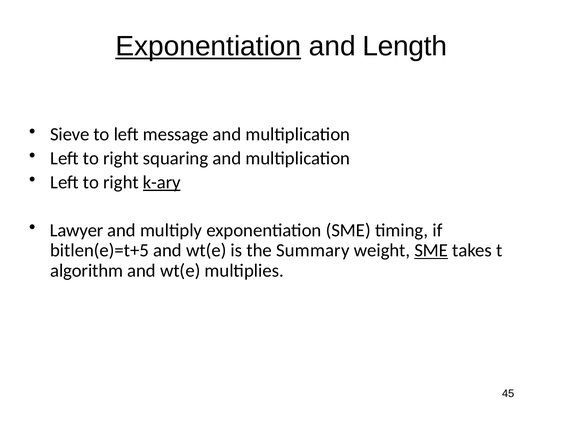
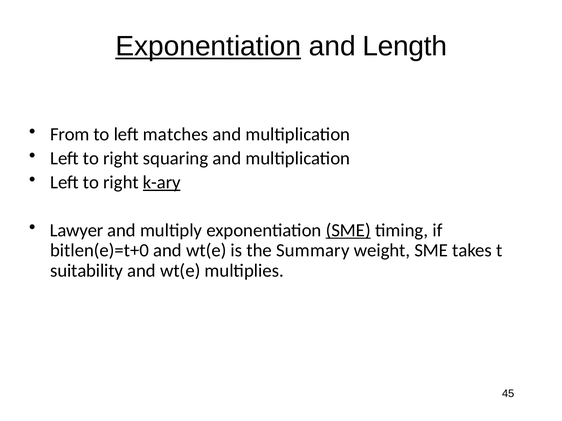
Sieve: Sieve -> From
message: message -> matches
SME at (348, 230) underline: none -> present
bitlen(e)=t+5: bitlen(e)=t+5 -> bitlen(e)=t+0
SME at (431, 251) underline: present -> none
algorithm: algorithm -> suitability
